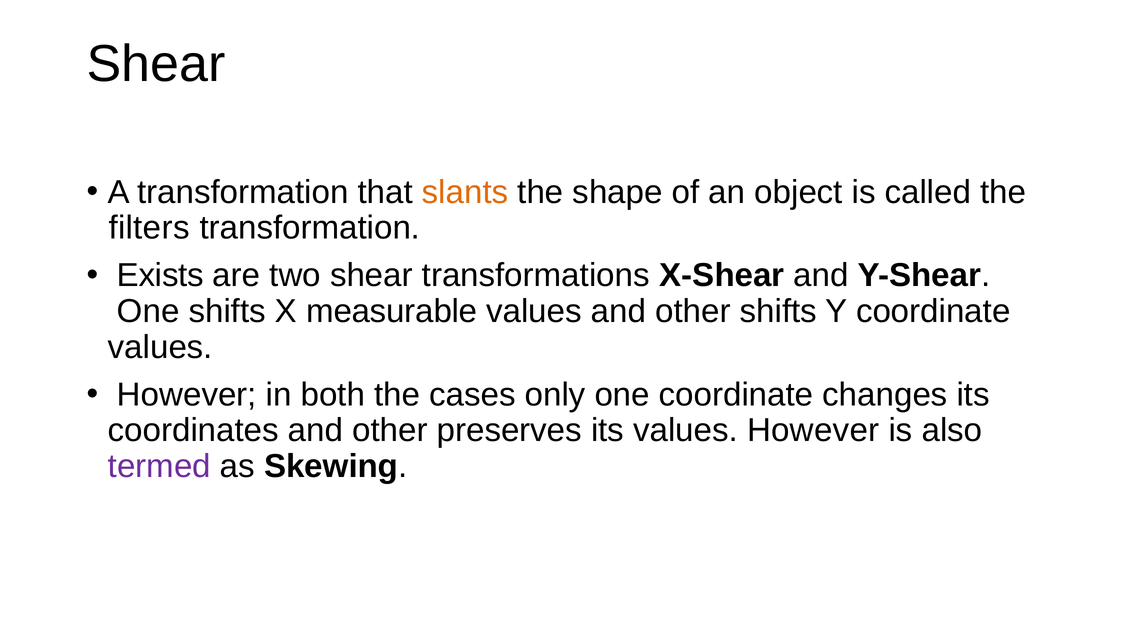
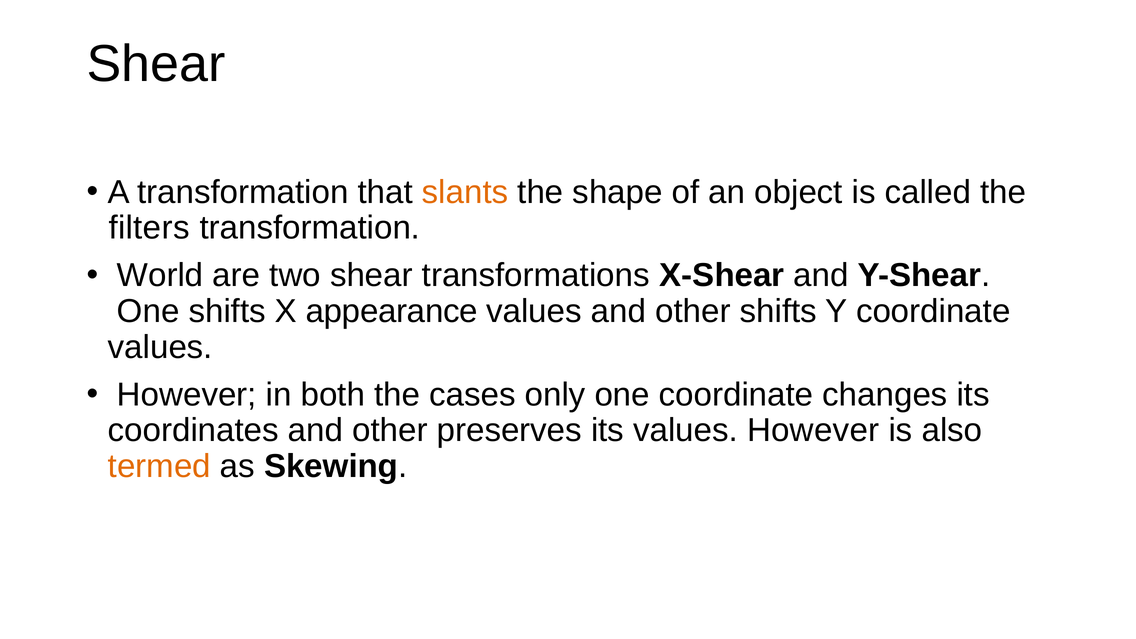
Exists: Exists -> World
measurable: measurable -> appearance
termed colour: purple -> orange
